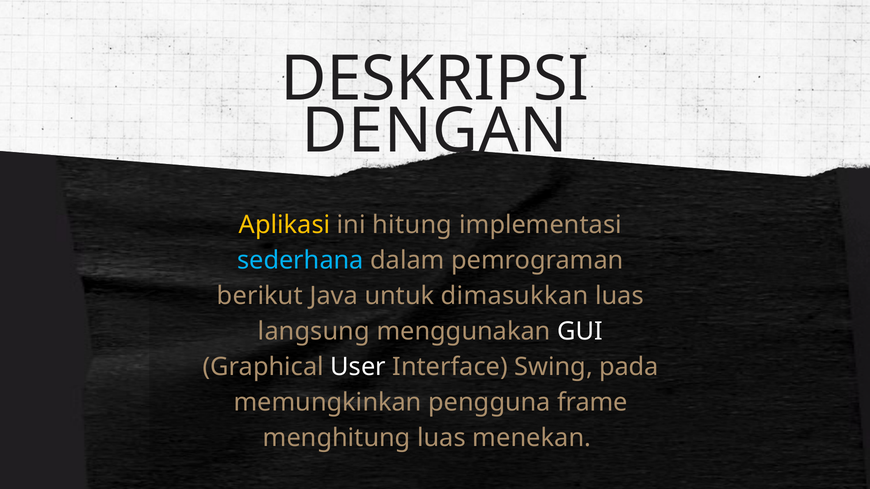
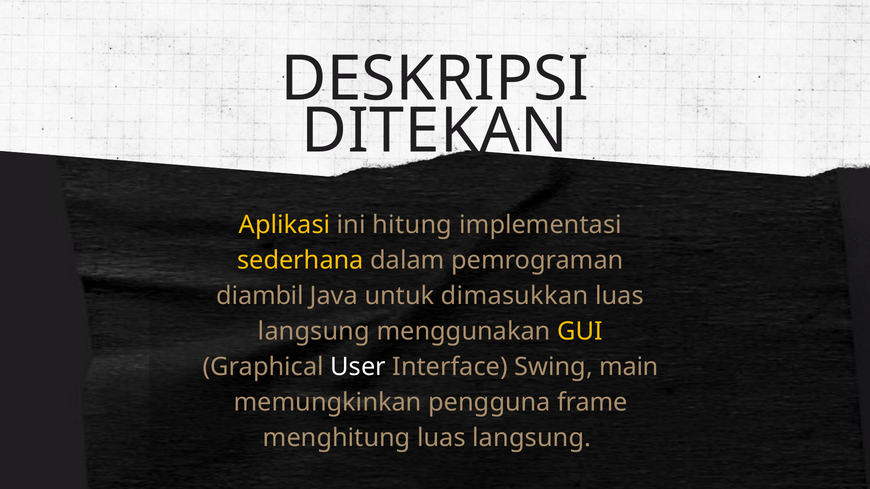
DENGAN: DENGAN -> DITEKAN
sederhana colour: light blue -> yellow
berikut: berikut -> diambil
GUI colour: white -> yellow
pada: pada -> main
menghitung luas menekan: menekan -> langsung
